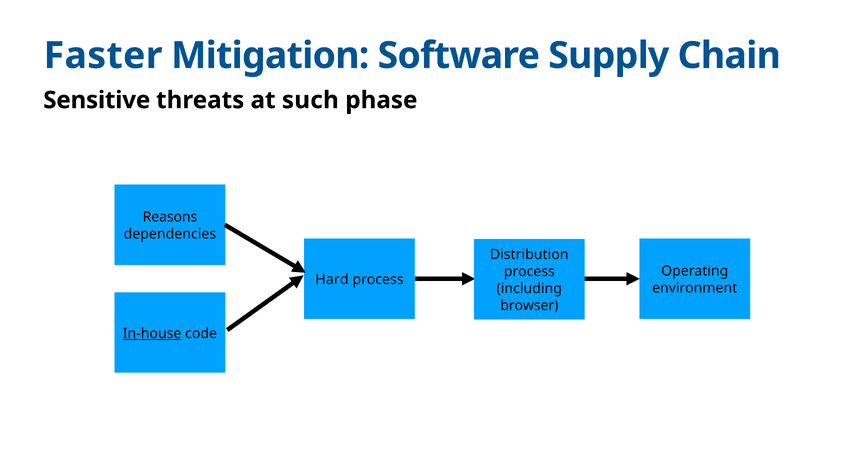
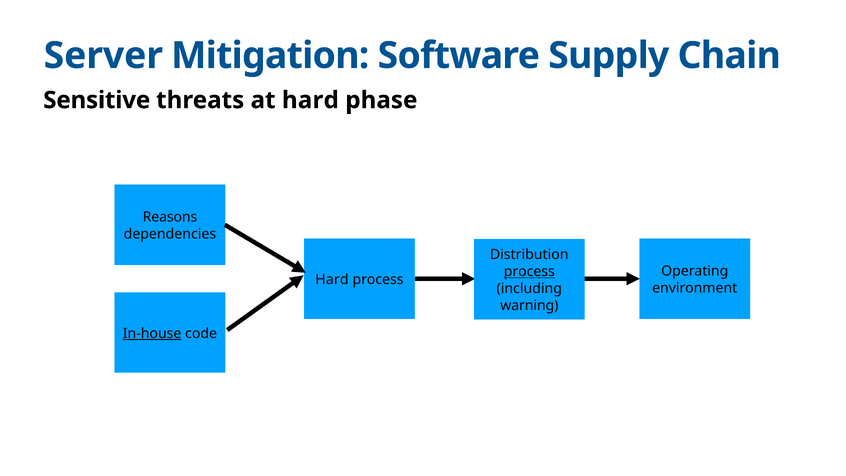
Faster: Faster -> Server
at such: such -> hard
process at (529, 272) underline: none -> present
browser: browser -> warning
